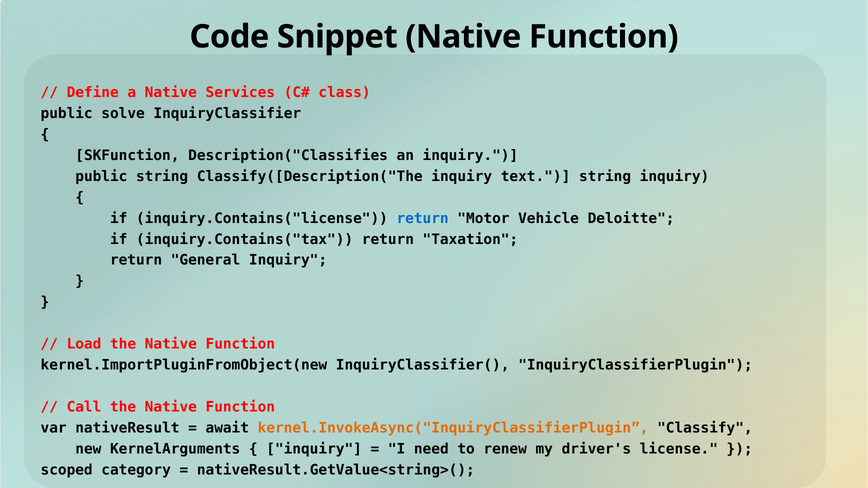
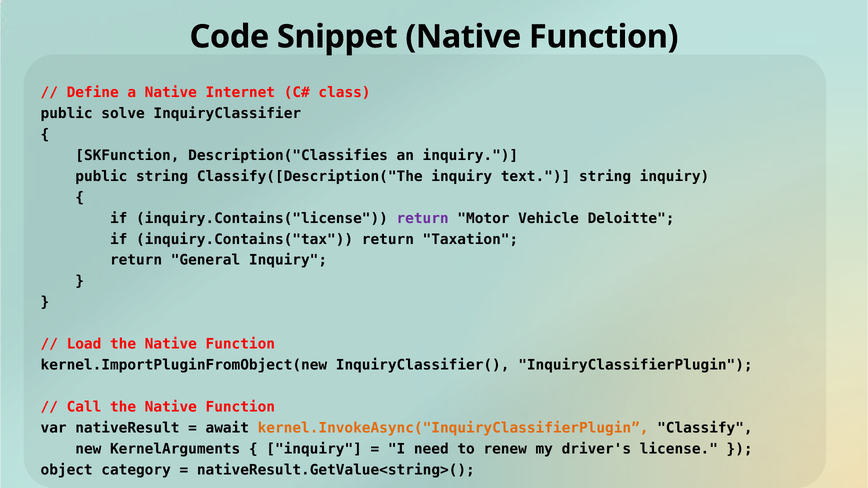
Services: Services -> Internet
return at (423, 218) colour: blue -> purple
scoped: scoped -> object
